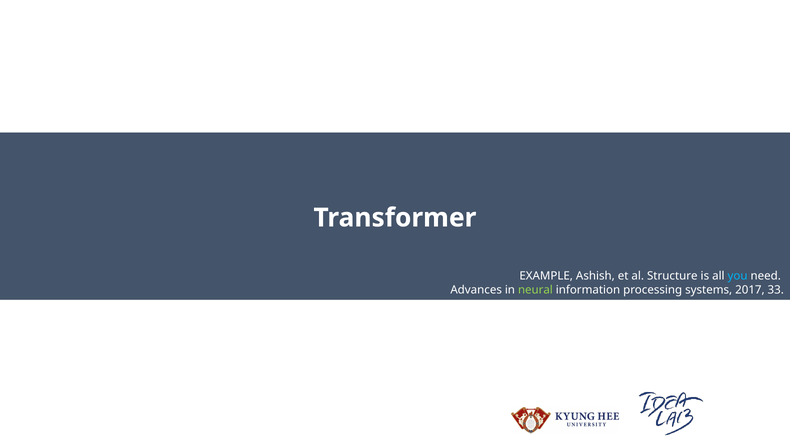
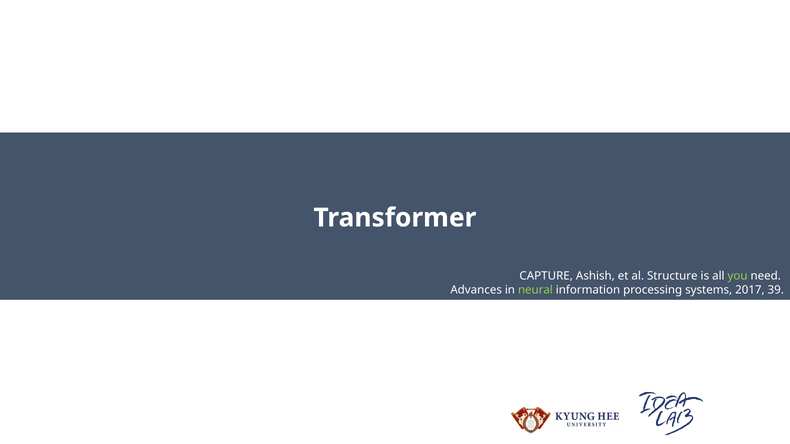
EXAMPLE: EXAMPLE -> CAPTURE
you colour: light blue -> light green
33: 33 -> 39
